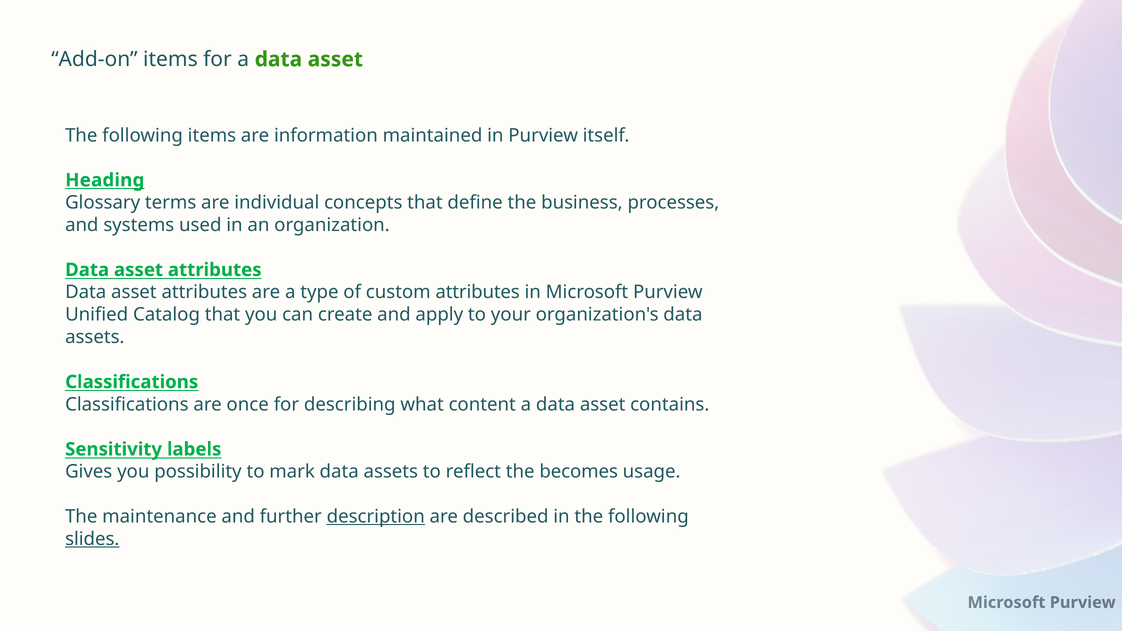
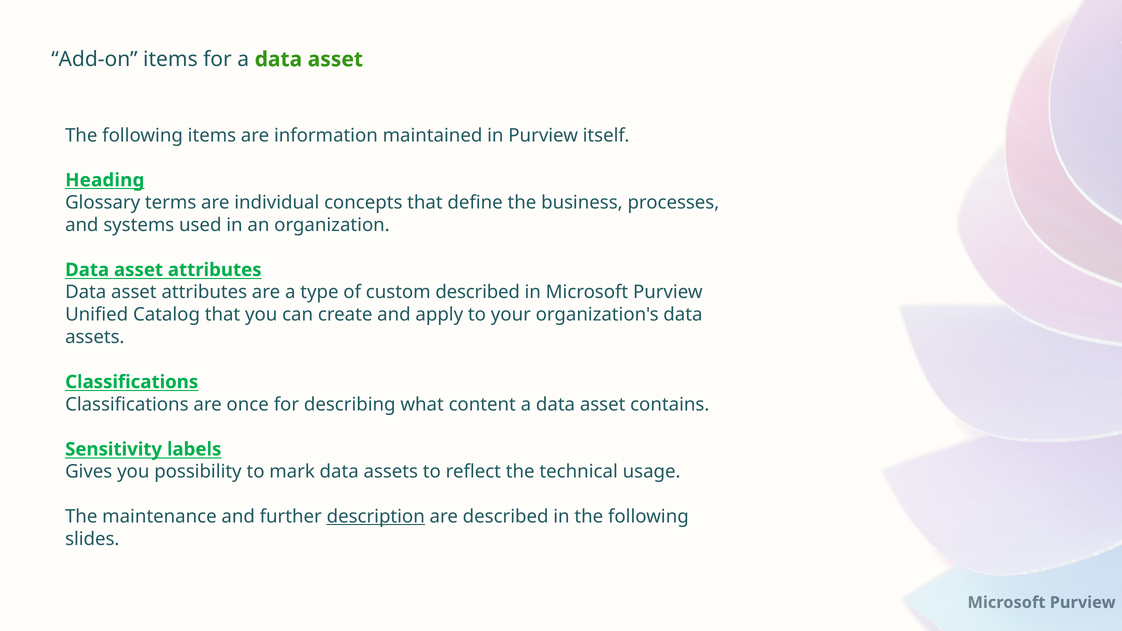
custom attributes: attributes -> described
becomes: becomes -> technical
slides underline: present -> none
